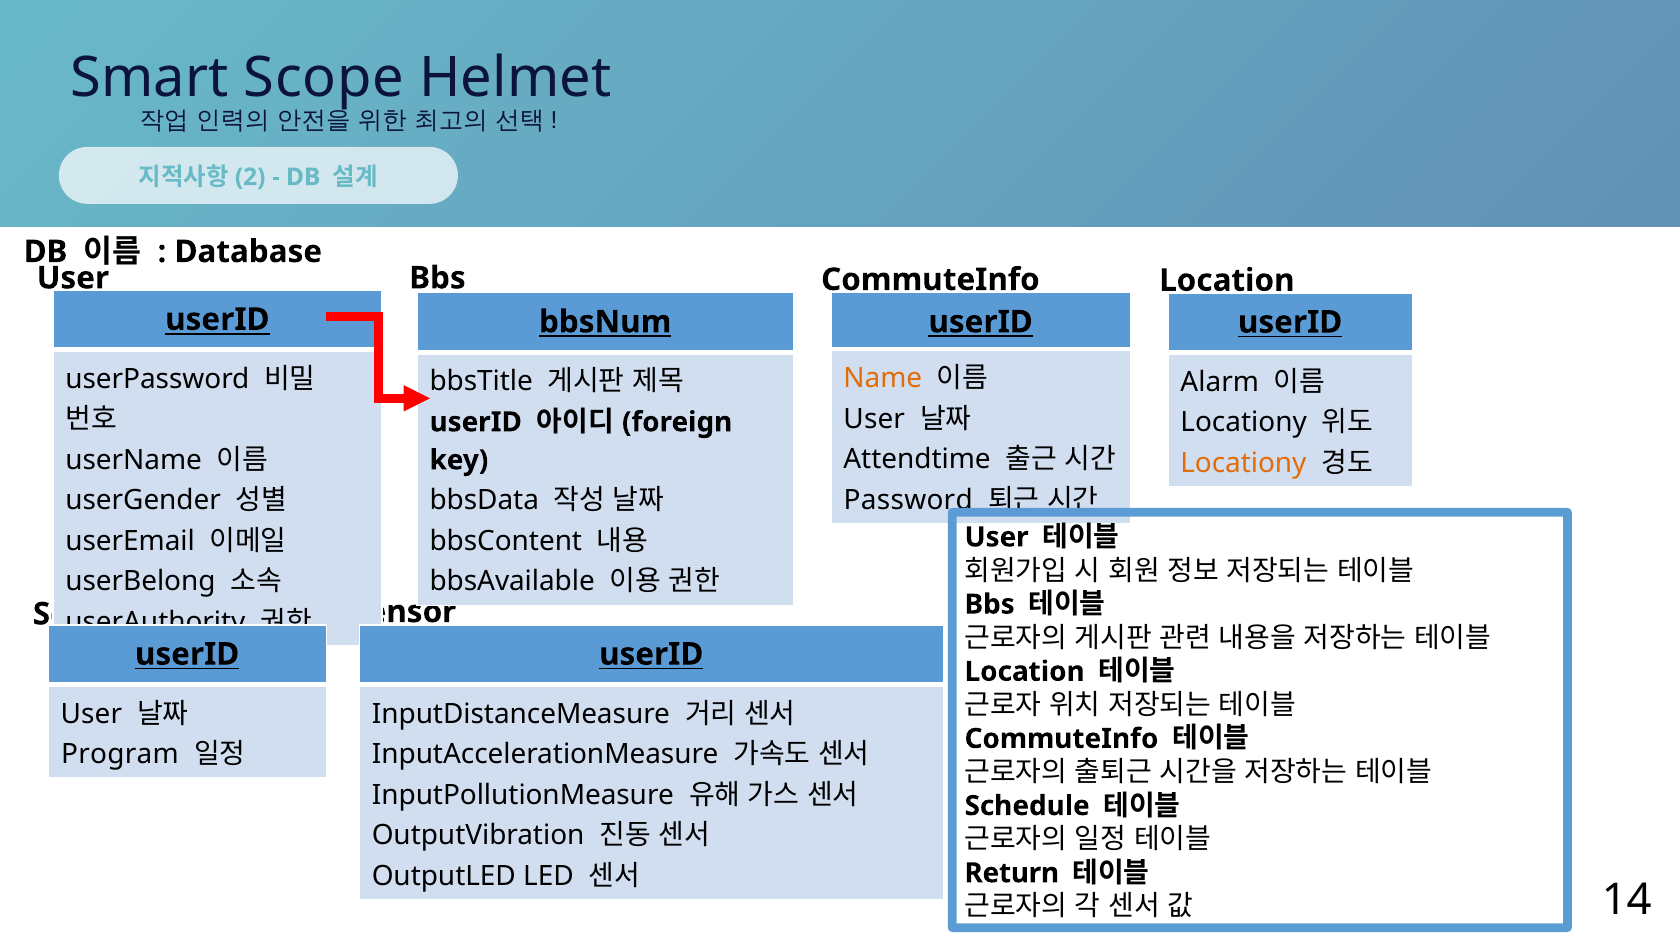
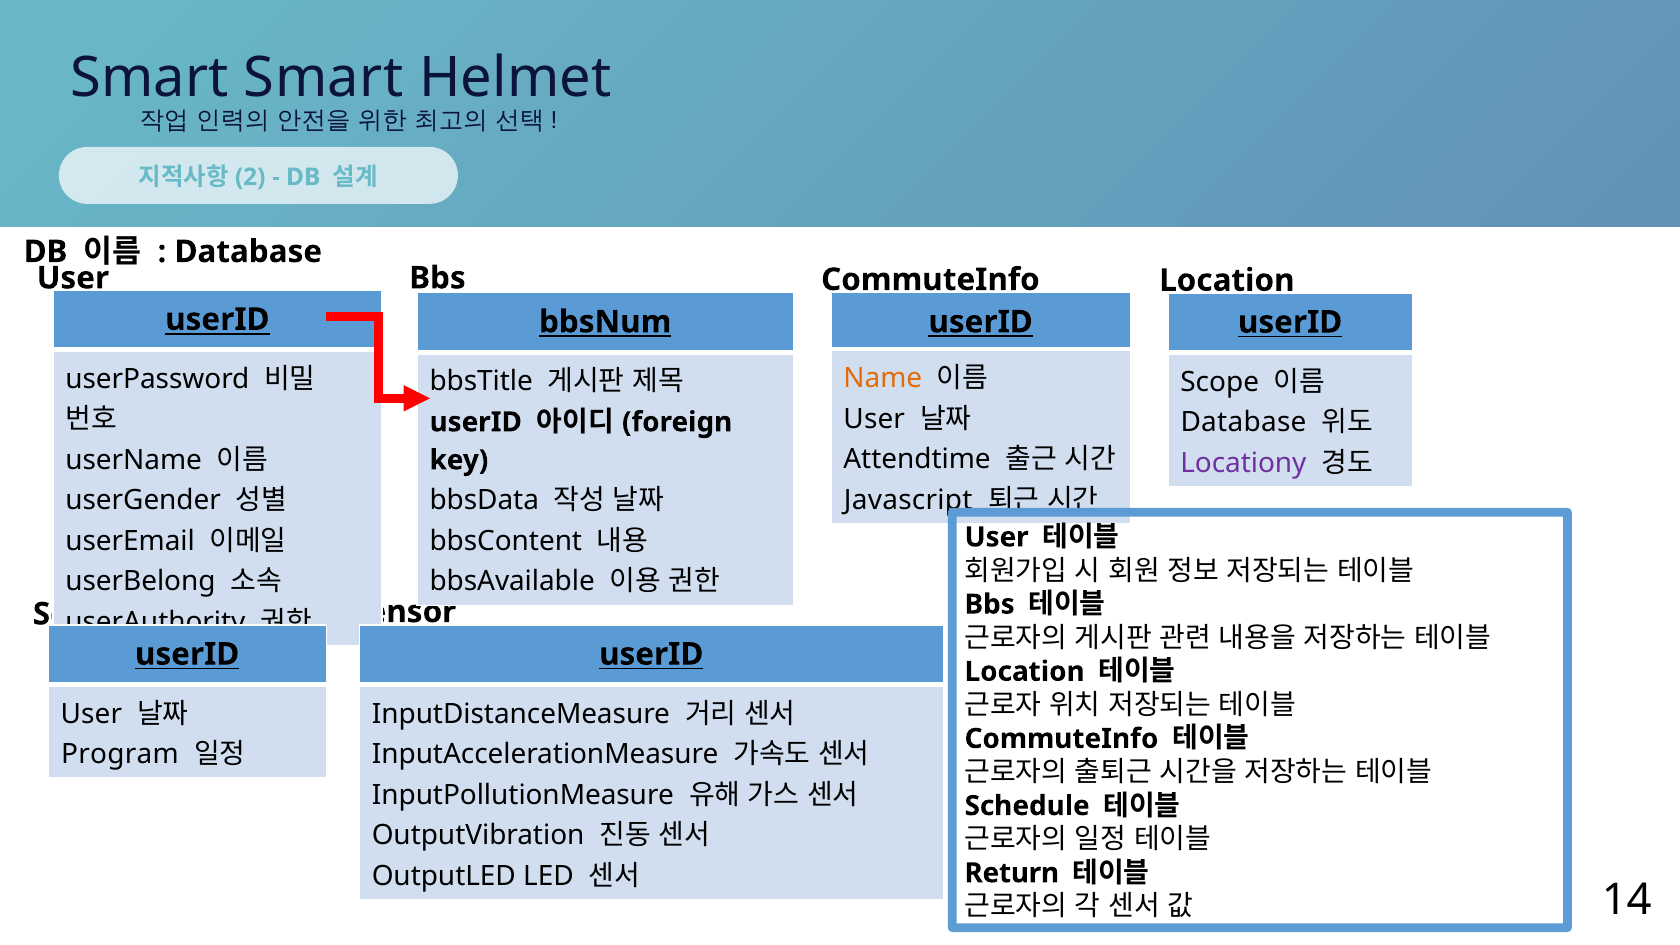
Smart Scope: Scope -> Smart
Alarm: Alarm -> Scope
Locationy at (1244, 422): Locationy -> Database
Locationy at (1243, 463) colour: orange -> purple
Password: Password -> Javascript
